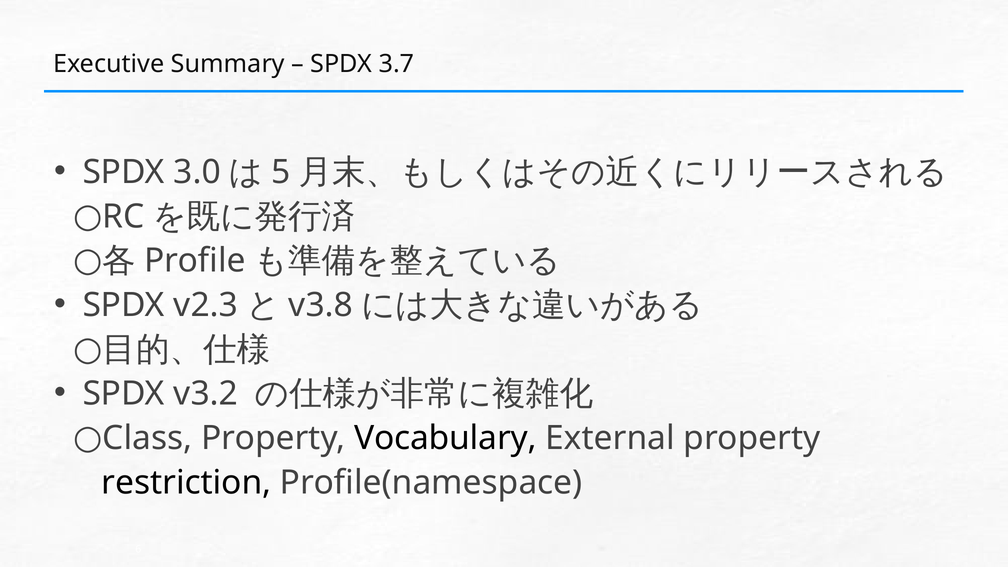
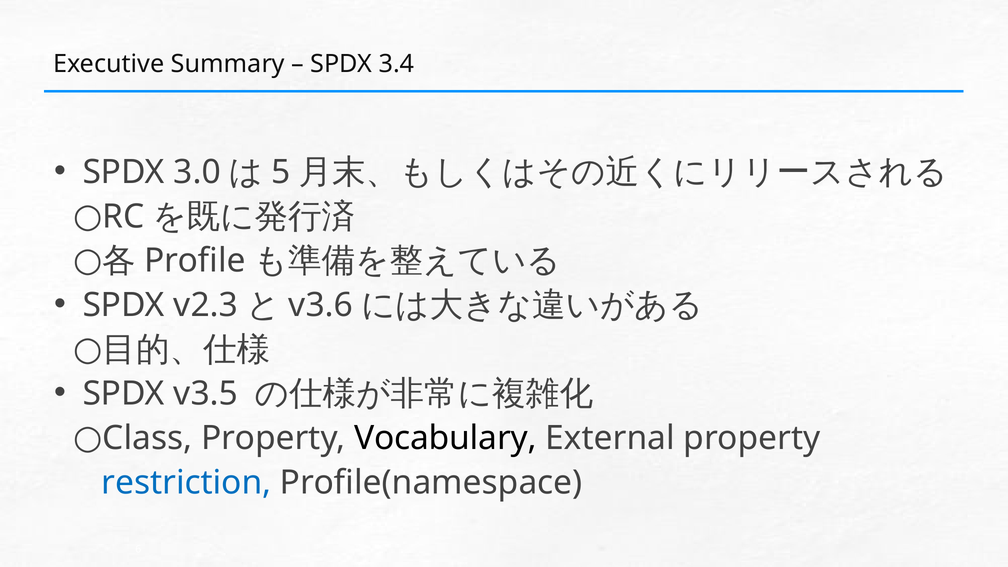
3.7: 3.7 -> 3.4
v3.8: v3.8 -> v3.6
v3.2: v3.2 -> v3.5
restriction colour: black -> blue
